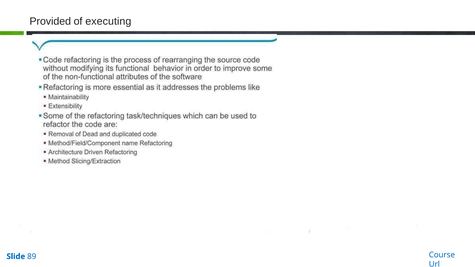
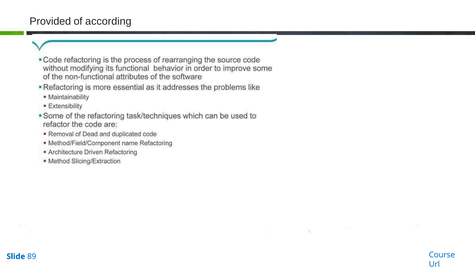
executing: executing -> according
